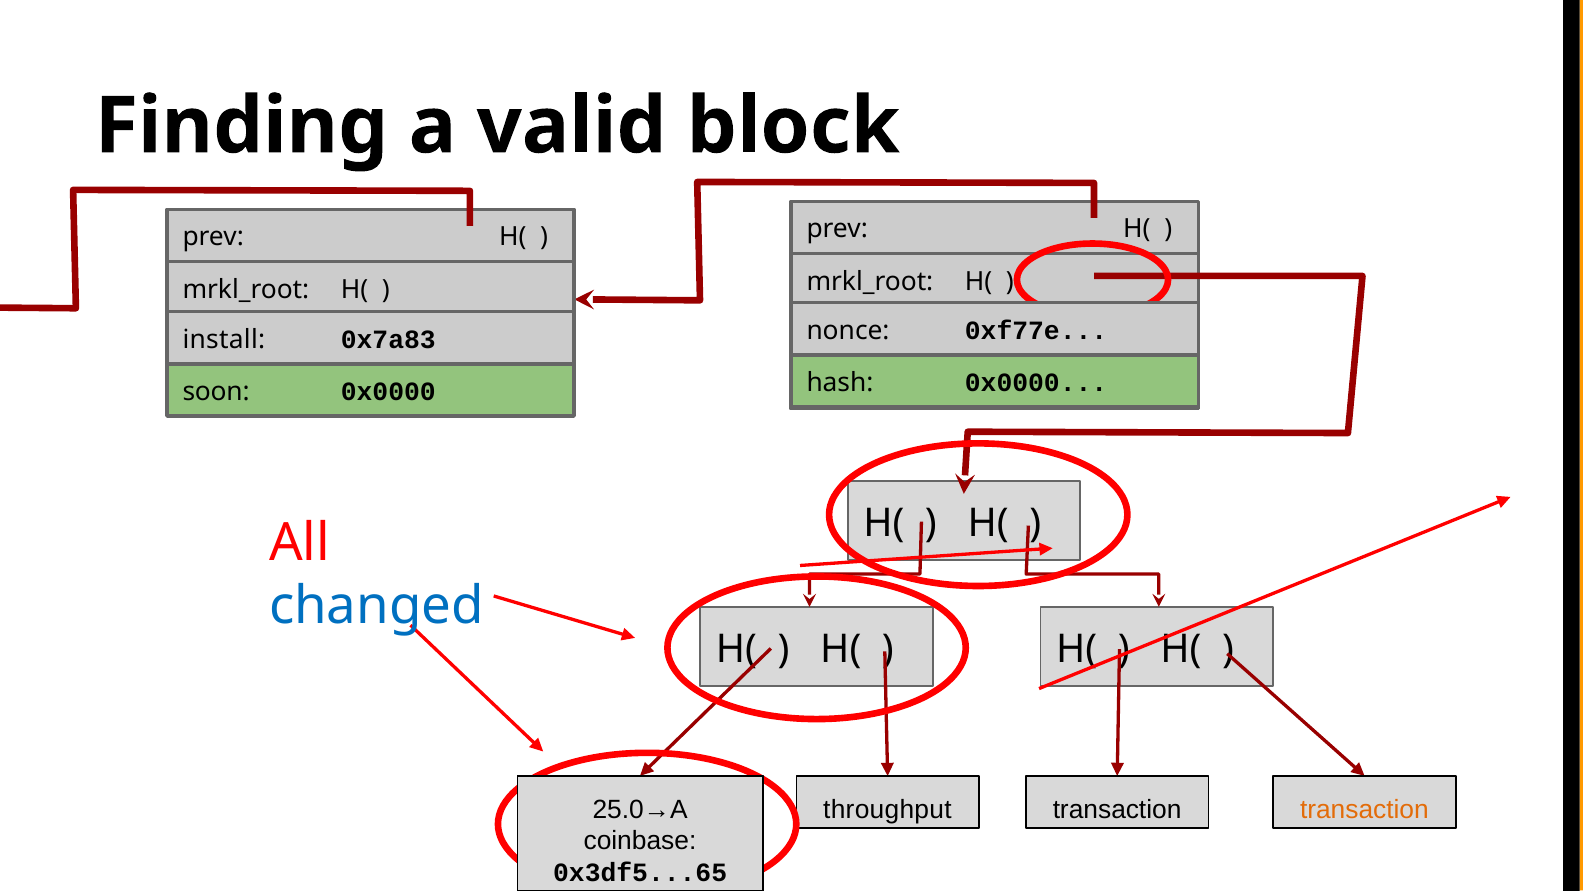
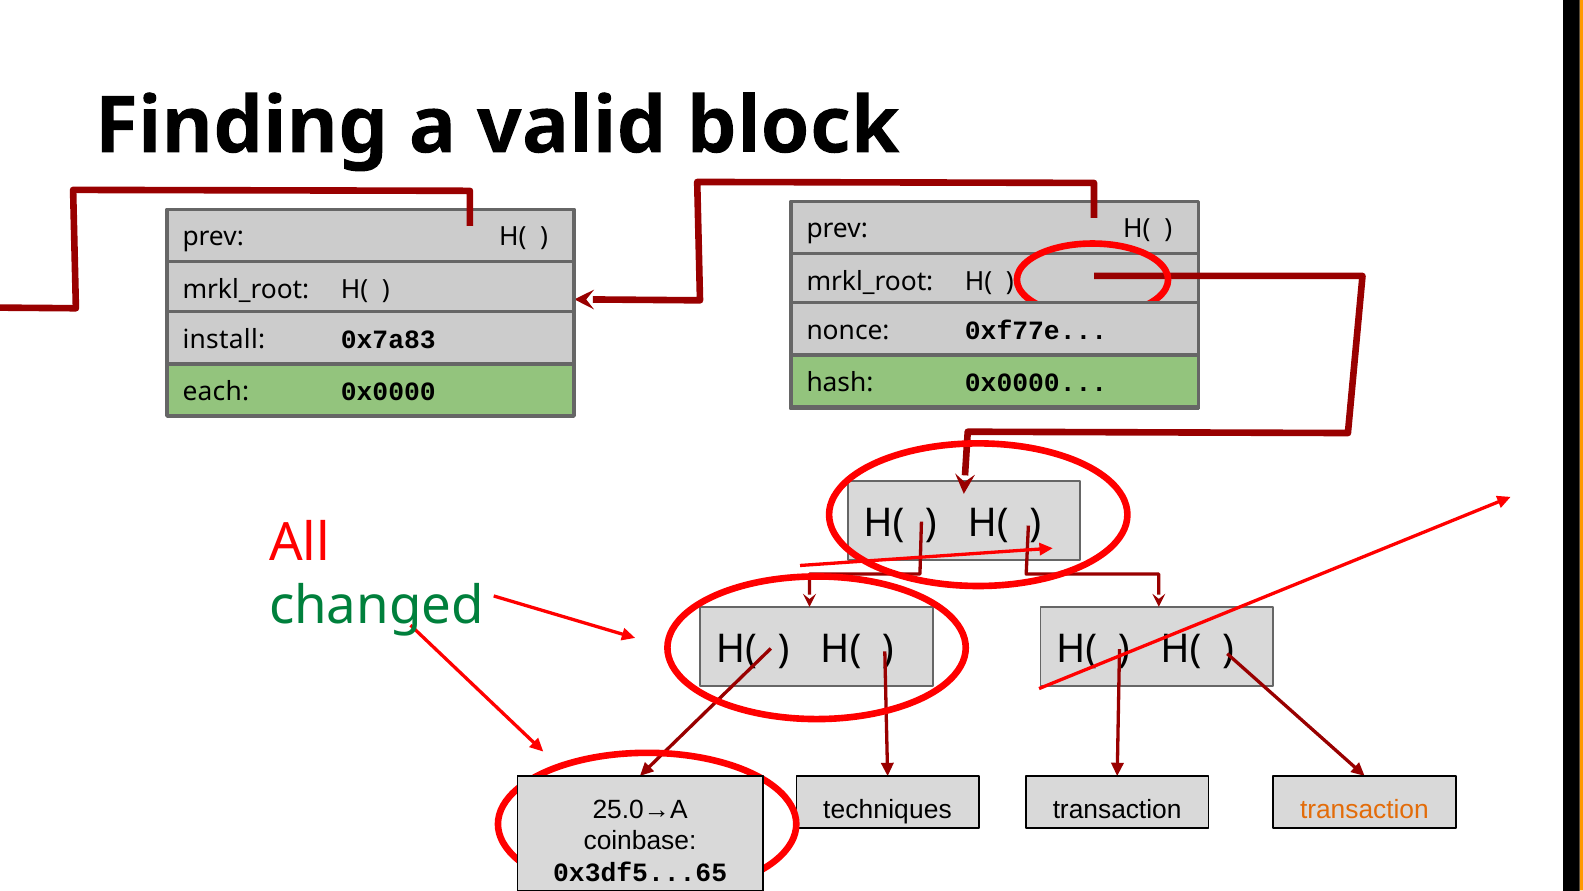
soon: soon -> each
changed colour: blue -> green
throughput: throughput -> techniques
